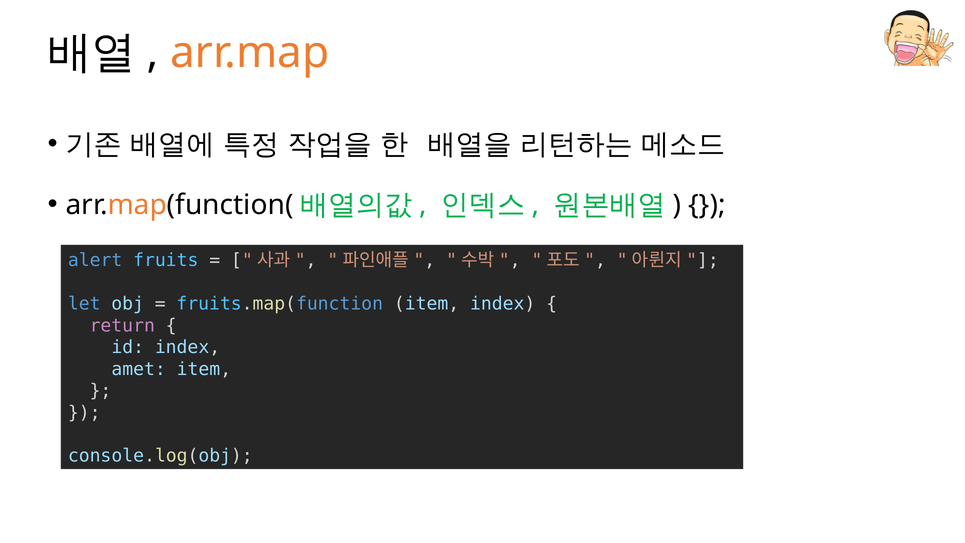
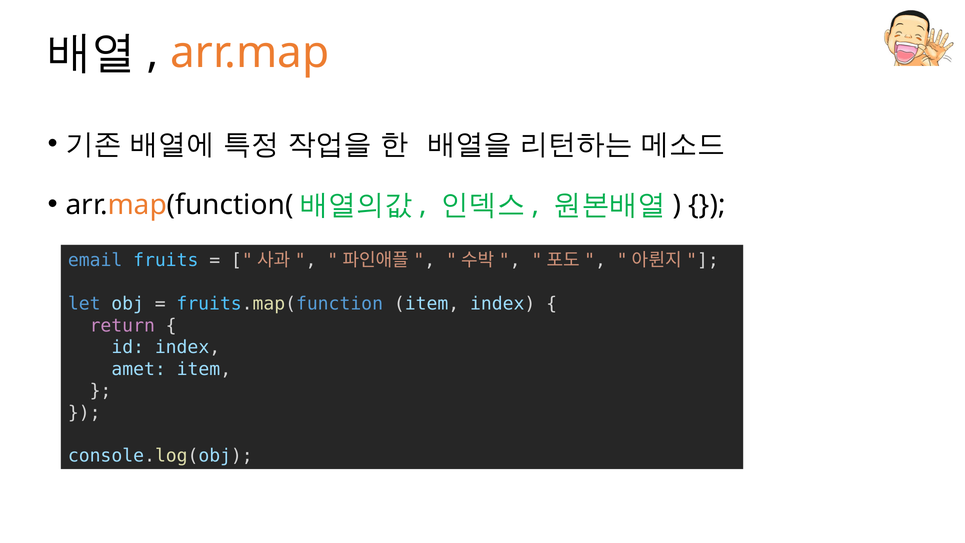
alert: alert -> email
